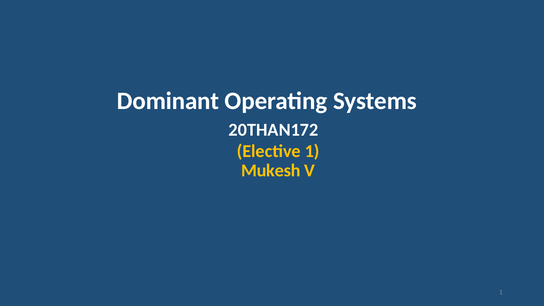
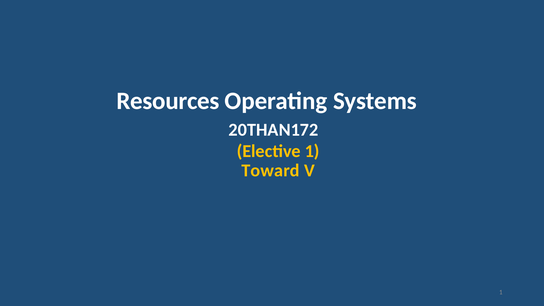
Dominant: Dominant -> Resources
Mukesh: Mukesh -> Toward
